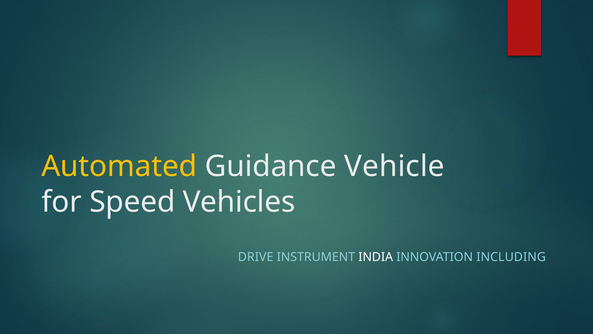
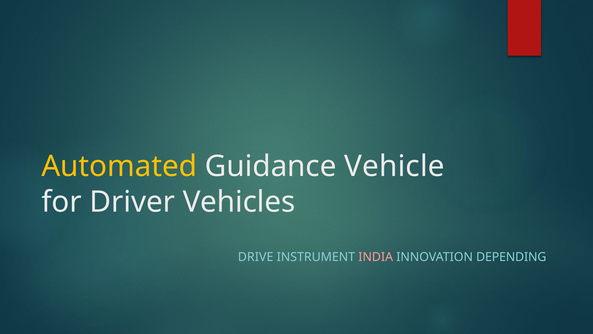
Speed: Speed -> Driver
INDIA colour: white -> pink
INCLUDING: INCLUDING -> DEPENDING
